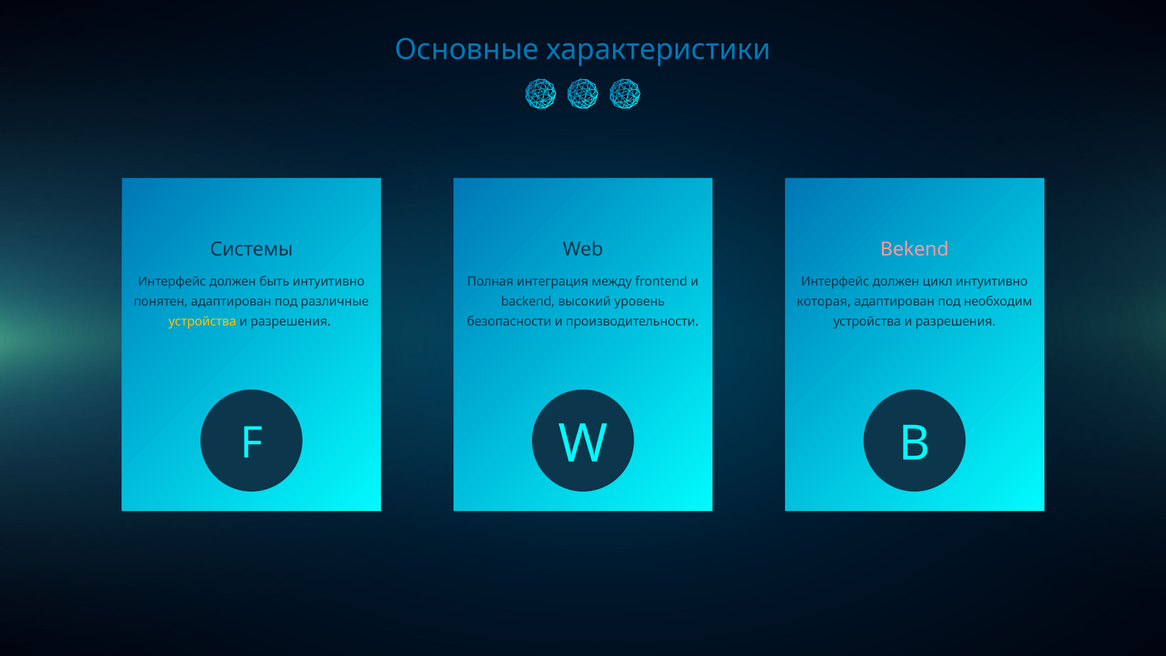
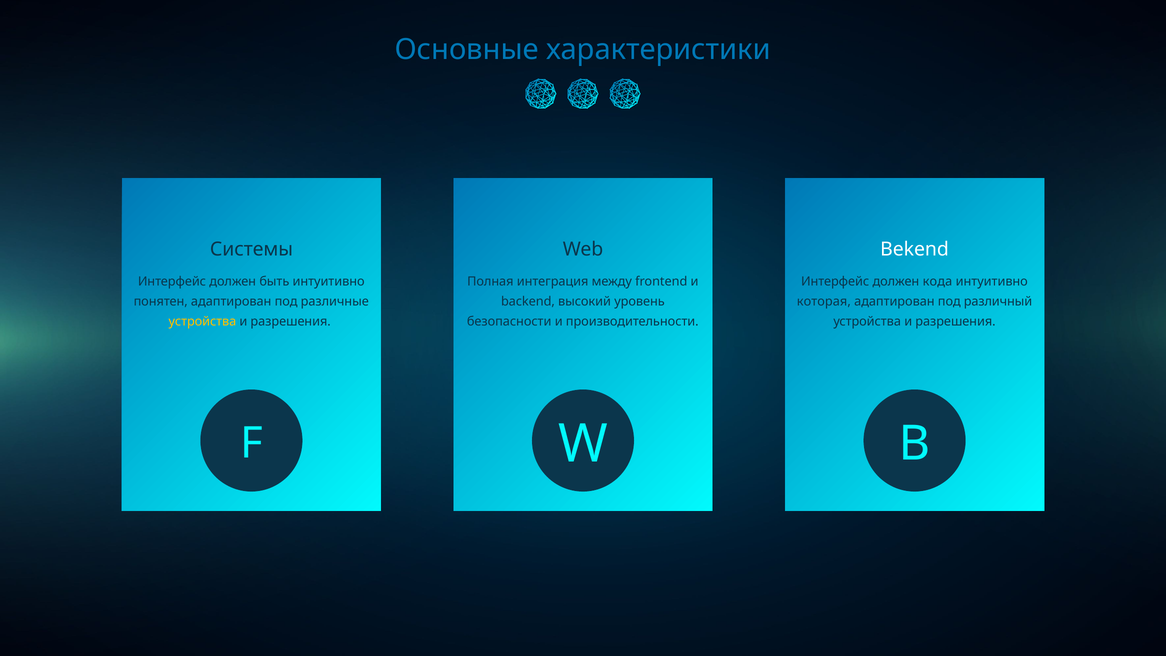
Bekend colour: pink -> white
цикл: цикл -> кода
необходим: необходим -> различный
